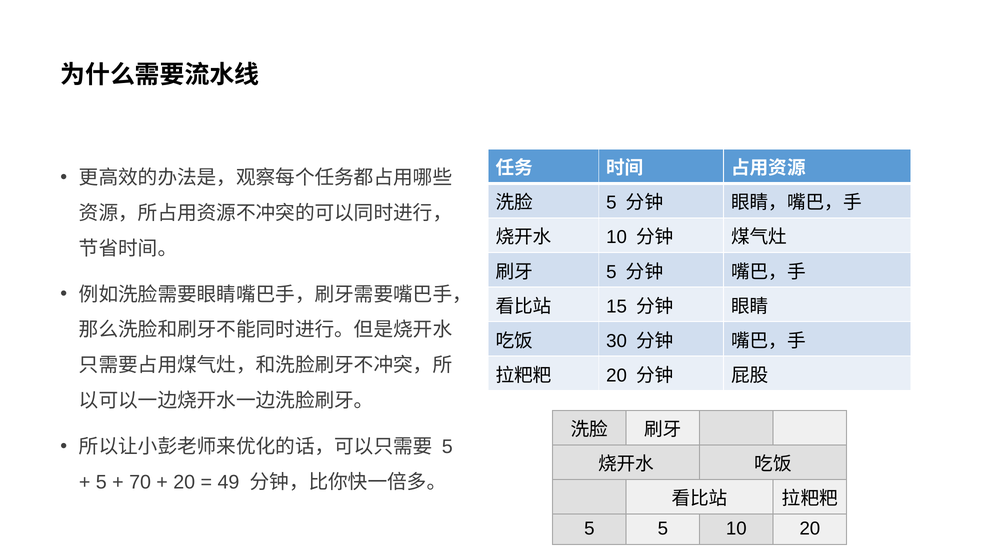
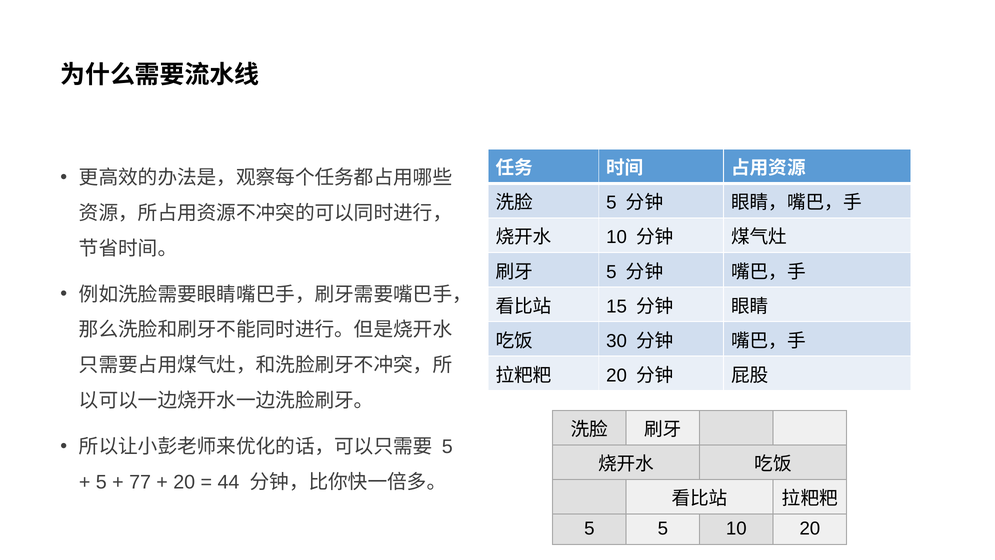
70: 70 -> 77
49: 49 -> 44
